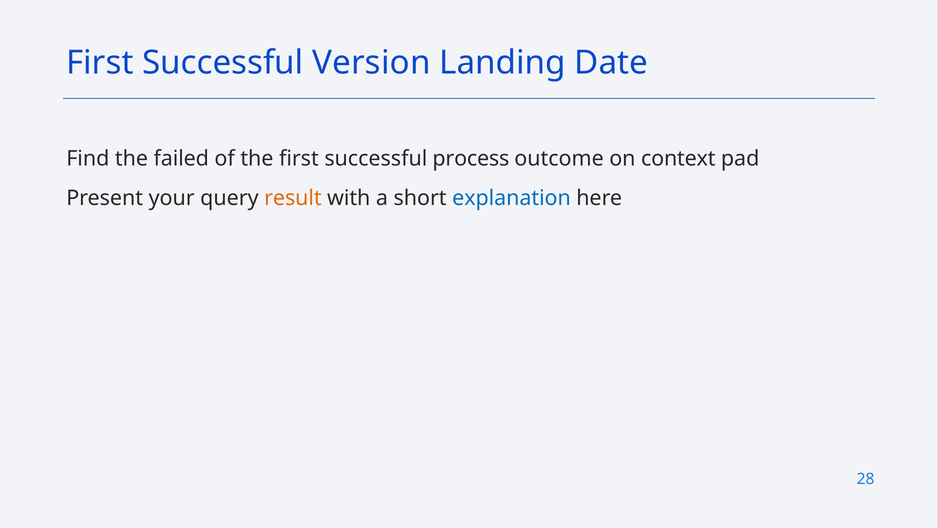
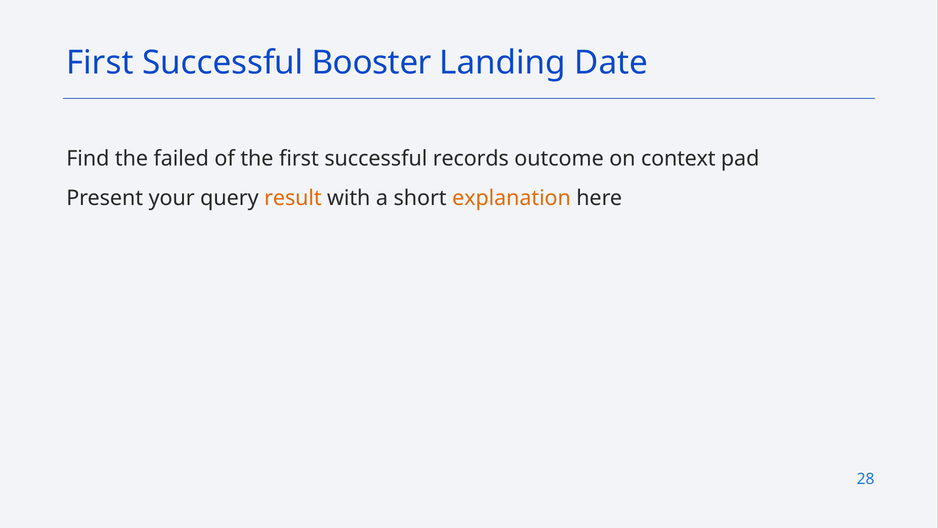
Version: Version -> Booster
process: process -> records
explanation colour: blue -> orange
